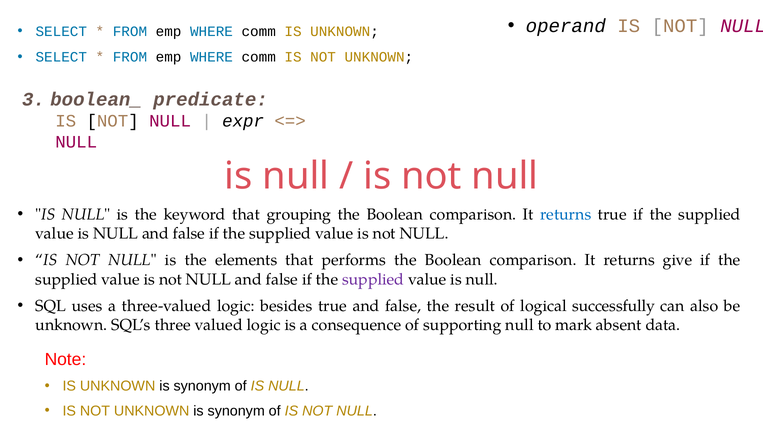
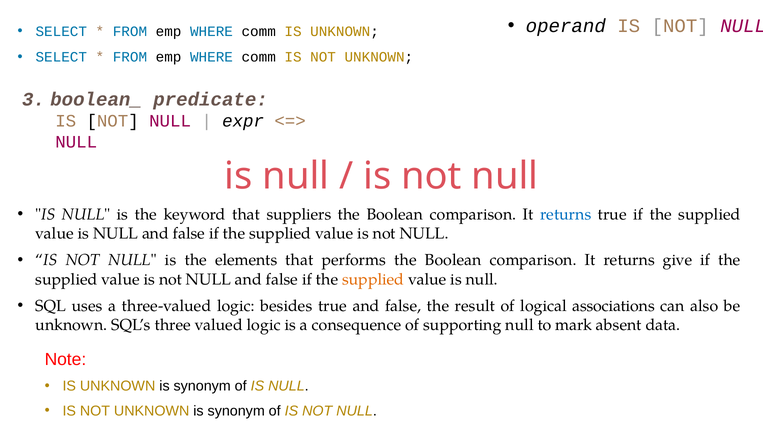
grouping: grouping -> suppliers
supplied at (373, 279) colour: purple -> orange
successfully: successfully -> associations
